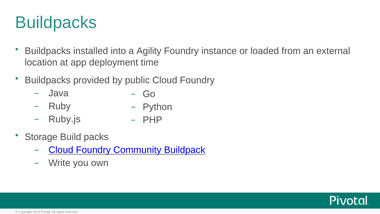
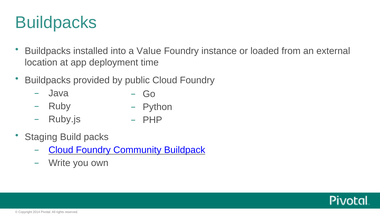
Agility: Agility -> Value
Storage: Storage -> Staging
